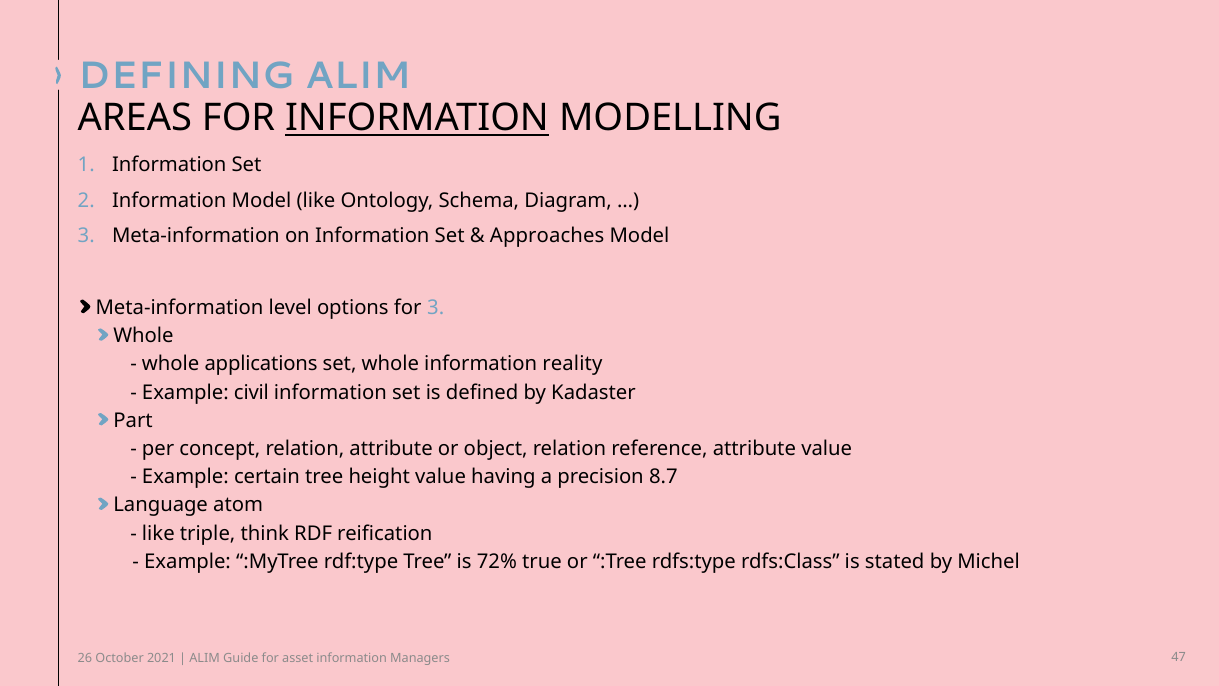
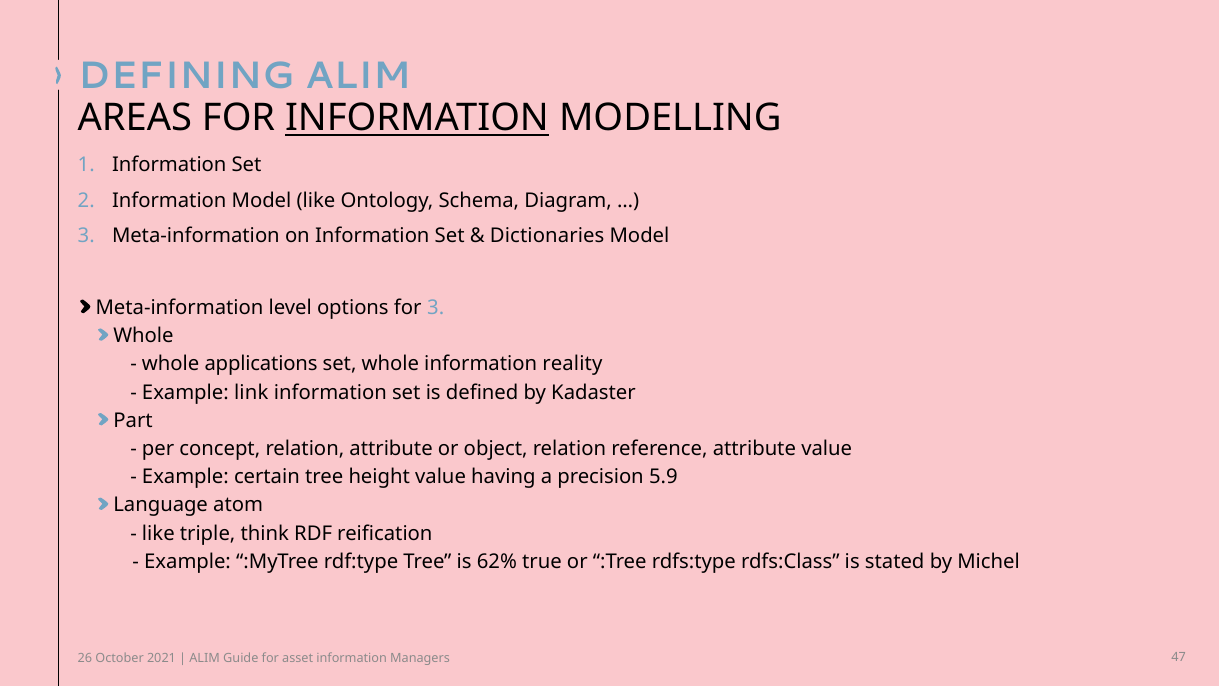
Approaches: Approaches -> Dictionaries
civil: civil -> link
8.7: 8.7 -> 5.9
72%: 72% -> 62%
